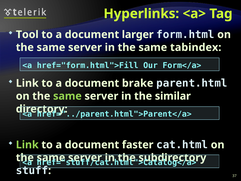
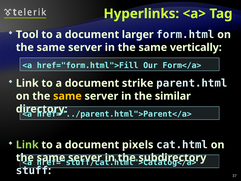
tabindex: tabindex -> vertically
brake: brake -> strike
same at (67, 96) colour: light green -> yellow
faster: faster -> pixels
